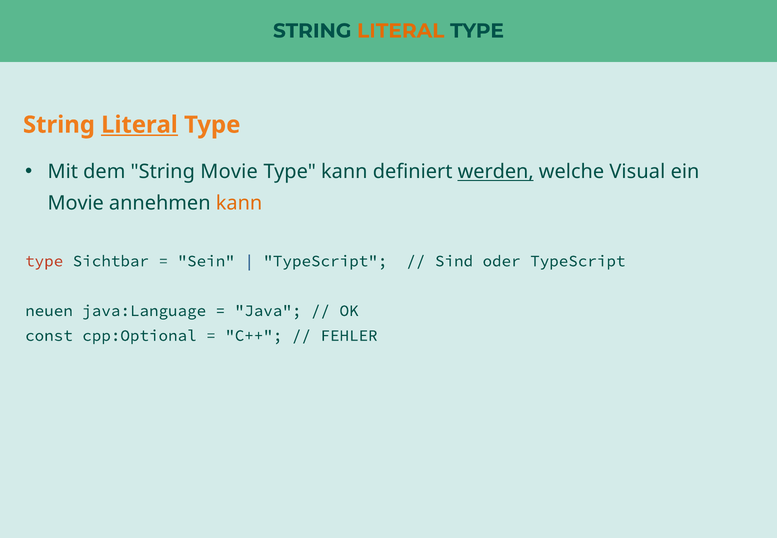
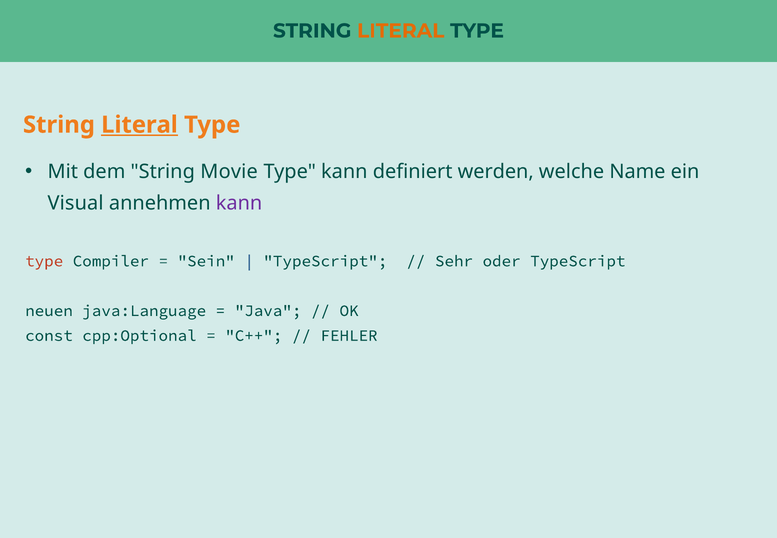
werden underline: present -> none
Visual: Visual -> Name
Movie at (76, 203): Movie -> Visual
kann at (239, 203) colour: orange -> purple
Sichtbar: Sichtbar -> Compiler
Sind: Sind -> Sehr
